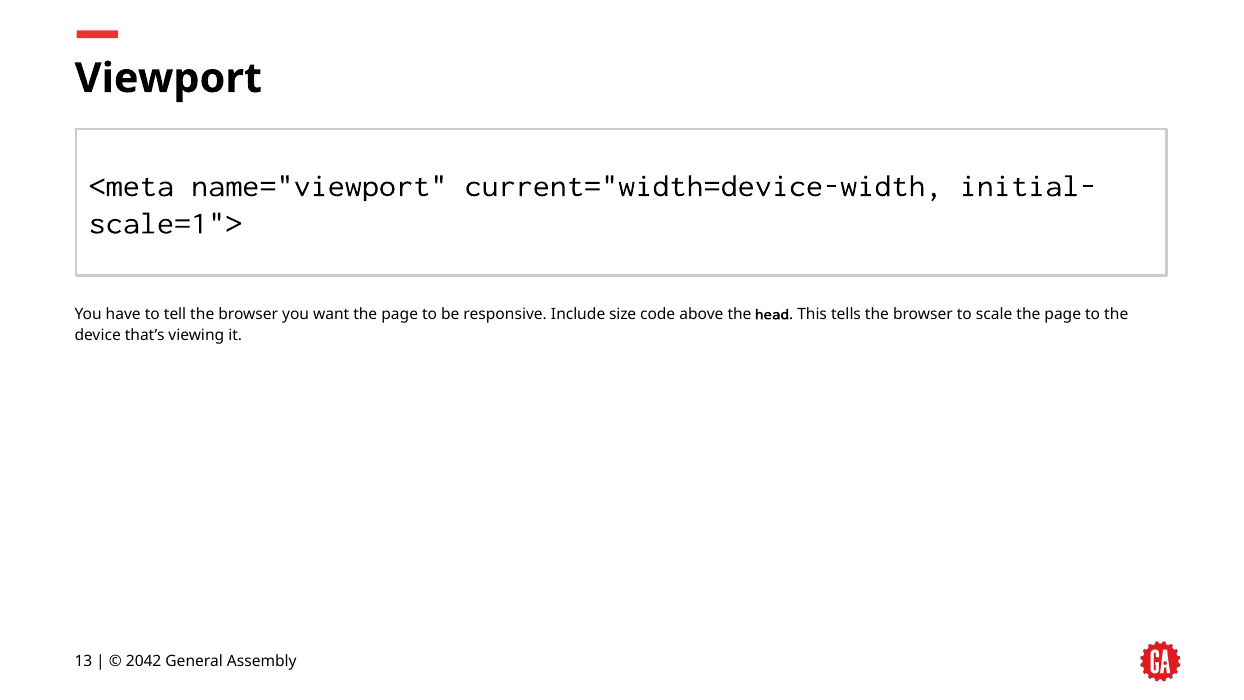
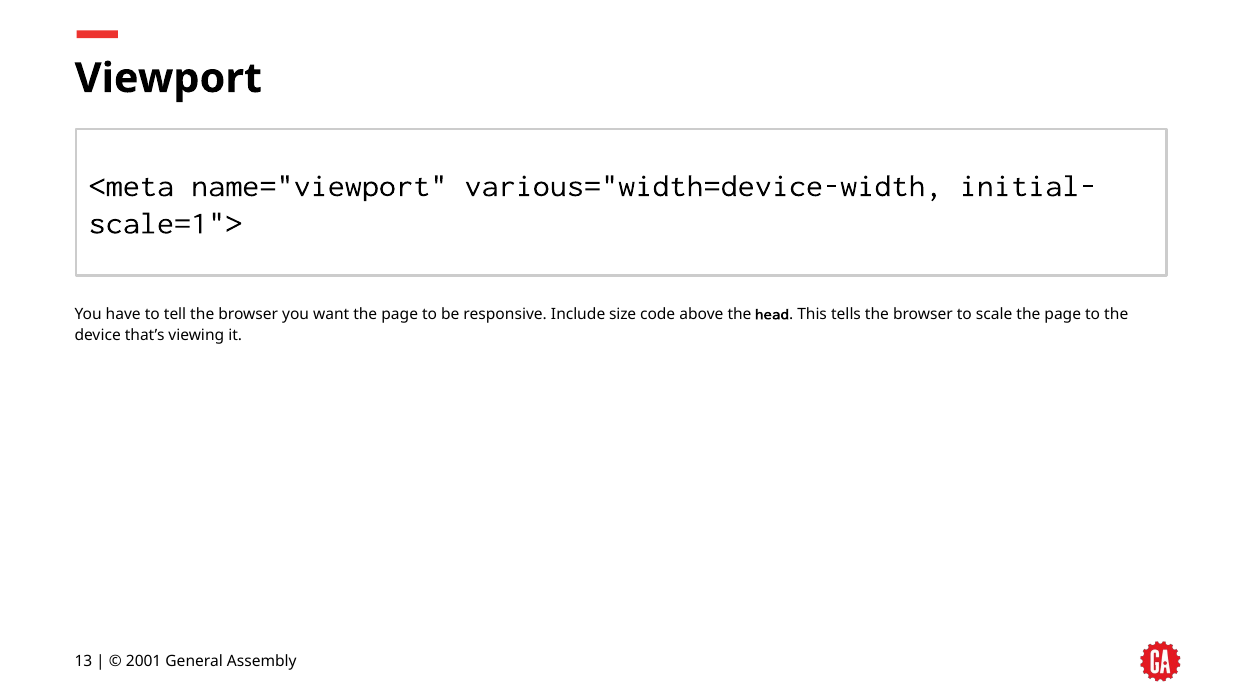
current="width=device-width: current="width=device-width -> various="width=device-width
2042: 2042 -> 2001
